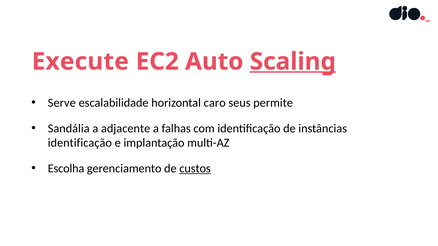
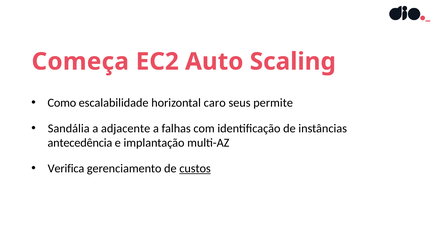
Execute: Execute -> Começa
Scaling underline: present -> none
Serve: Serve -> Como
identificação at (80, 143): identificação -> antecedência
Escolha: Escolha -> Verifica
